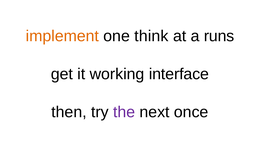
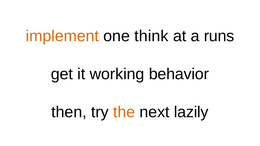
interface: interface -> behavior
the colour: purple -> orange
once: once -> lazily
